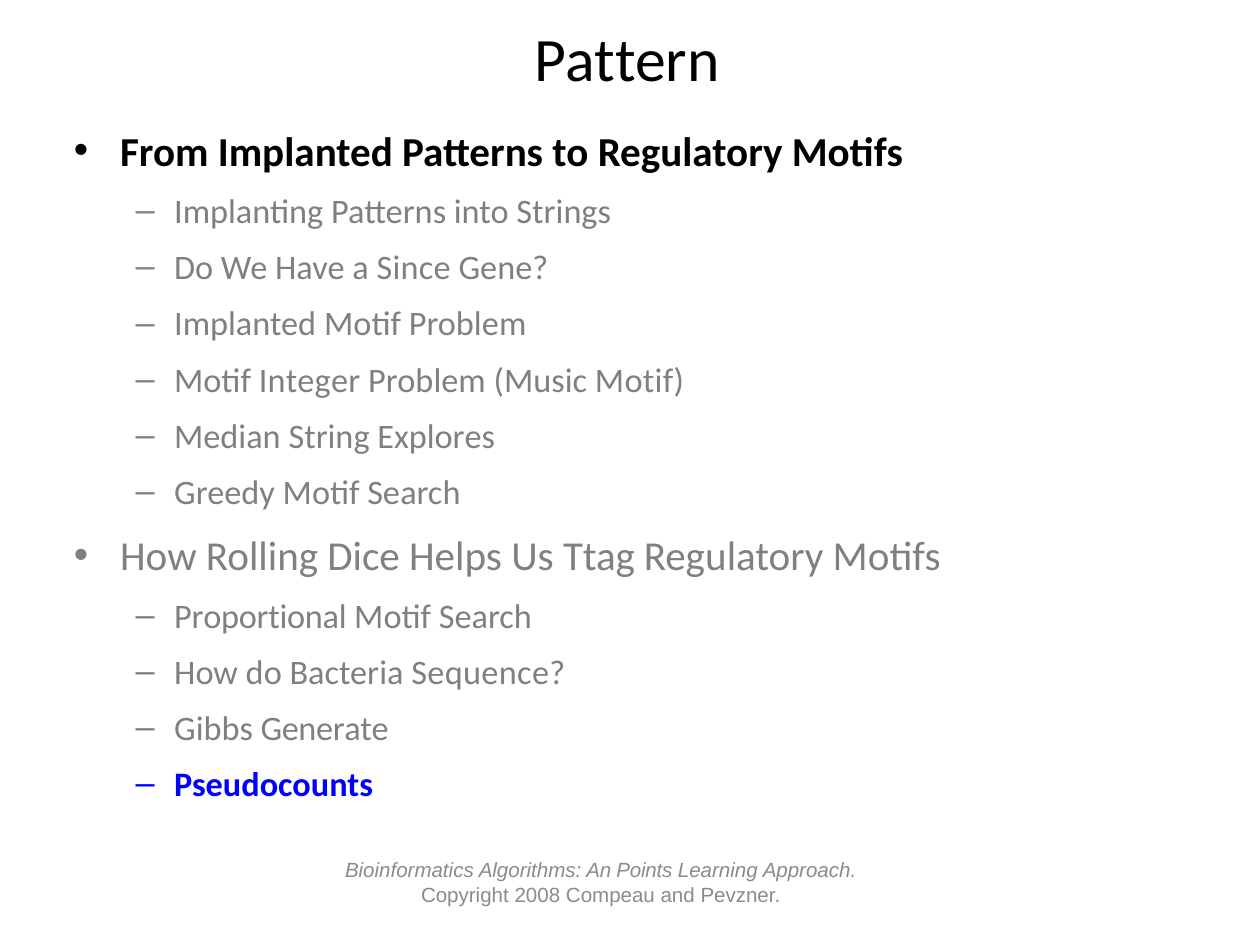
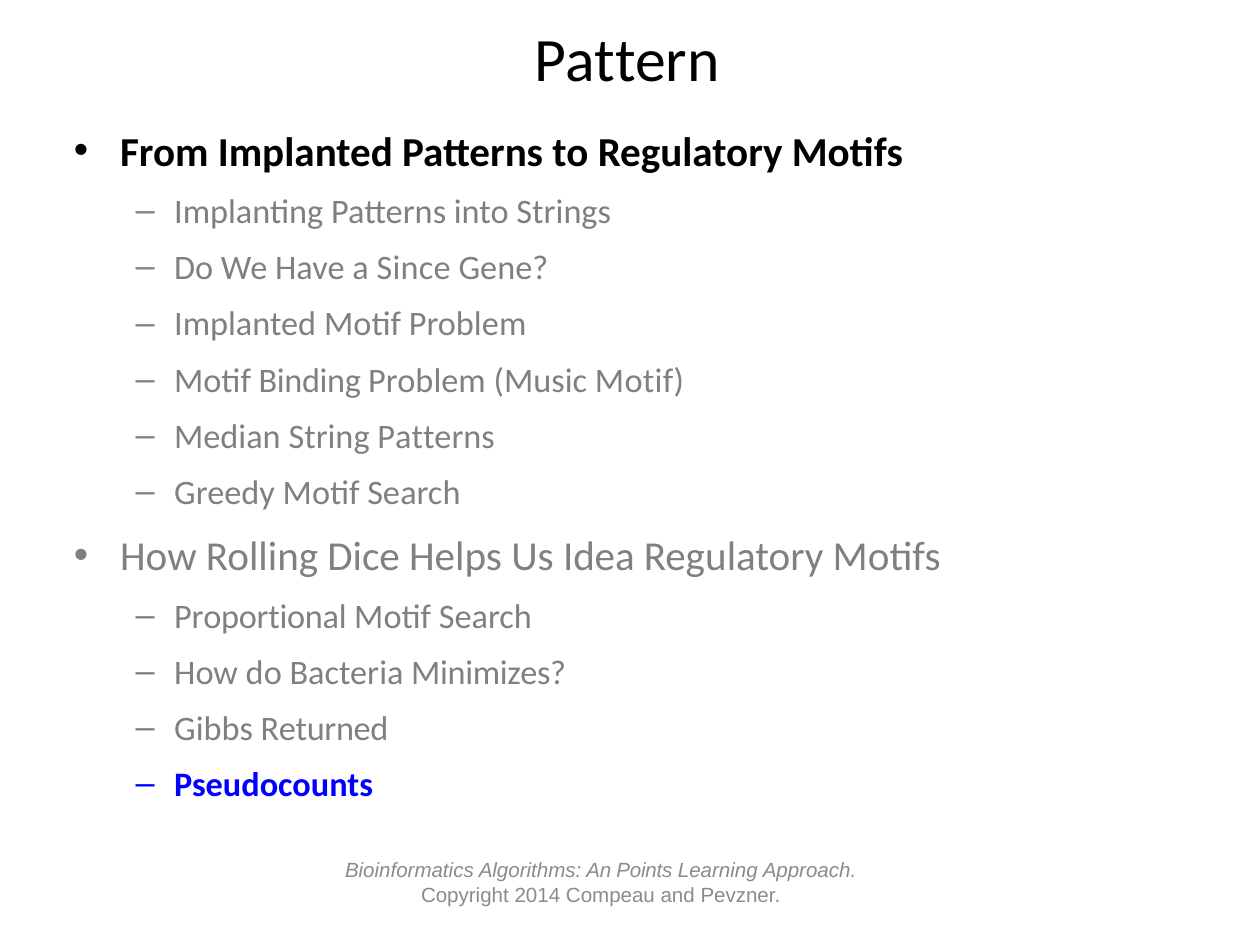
Integer: Integer -> Binding
String Explores: Explores -> Patterns
Ttag: Ttag -> Idea
Sequence: Sequence -> Minimizes
Generate: Generate -> Returned
2008: 2008 -> 2014
